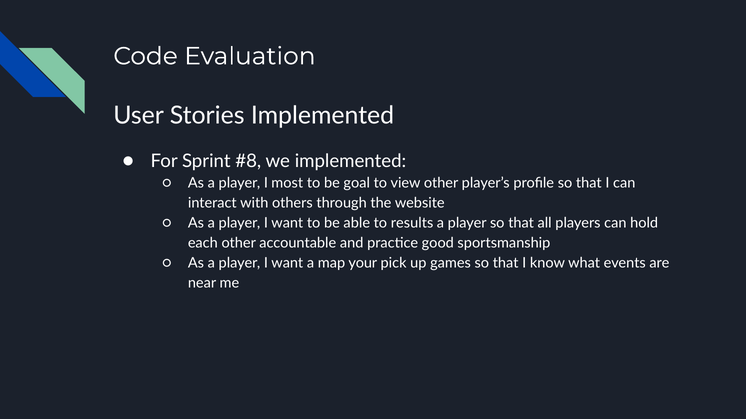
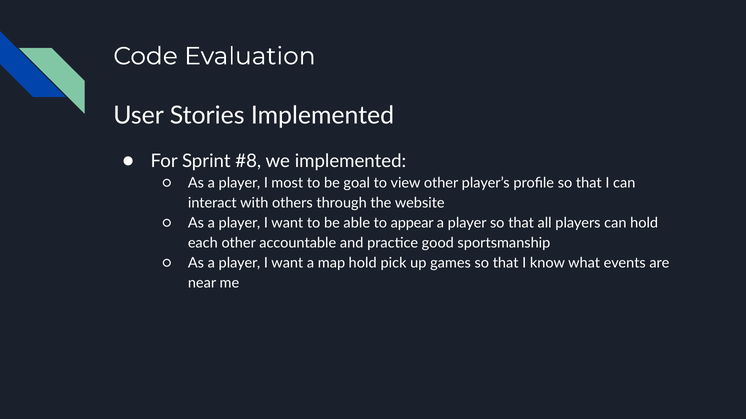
results: results -> appear
map your: your -> hold
